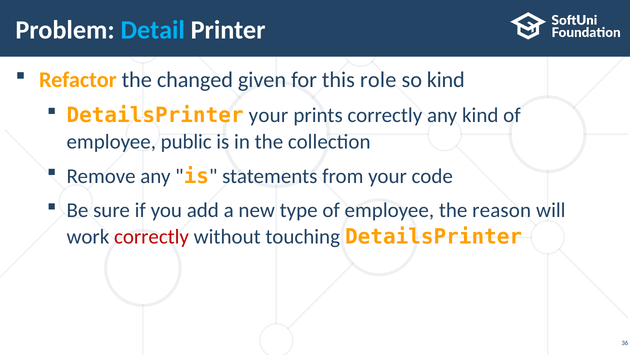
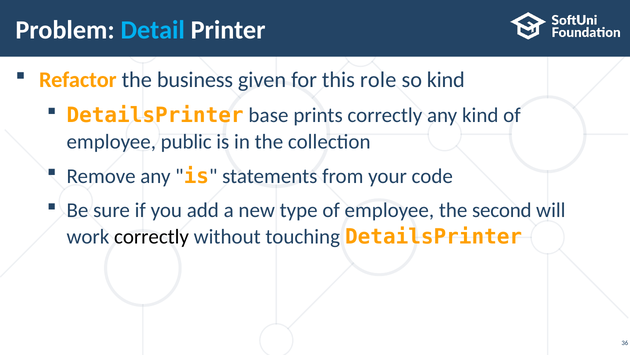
changed: changed -> business
DetailsPrinter your: your -> base
reason: reason -> second
correctly at (152, 237) colour: red -> black
